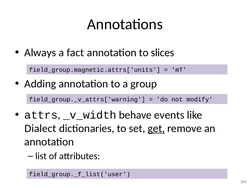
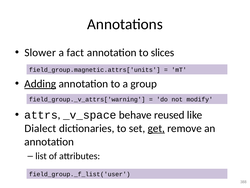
Always: Always -> Slower
Adding underline: none -> present
_v_width: _v_width -> _v_space
events: events -> reused
